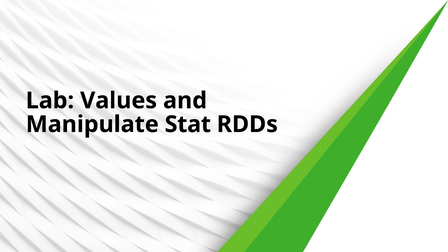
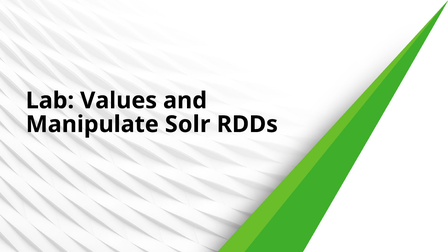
Stat: Stat -> Solr
